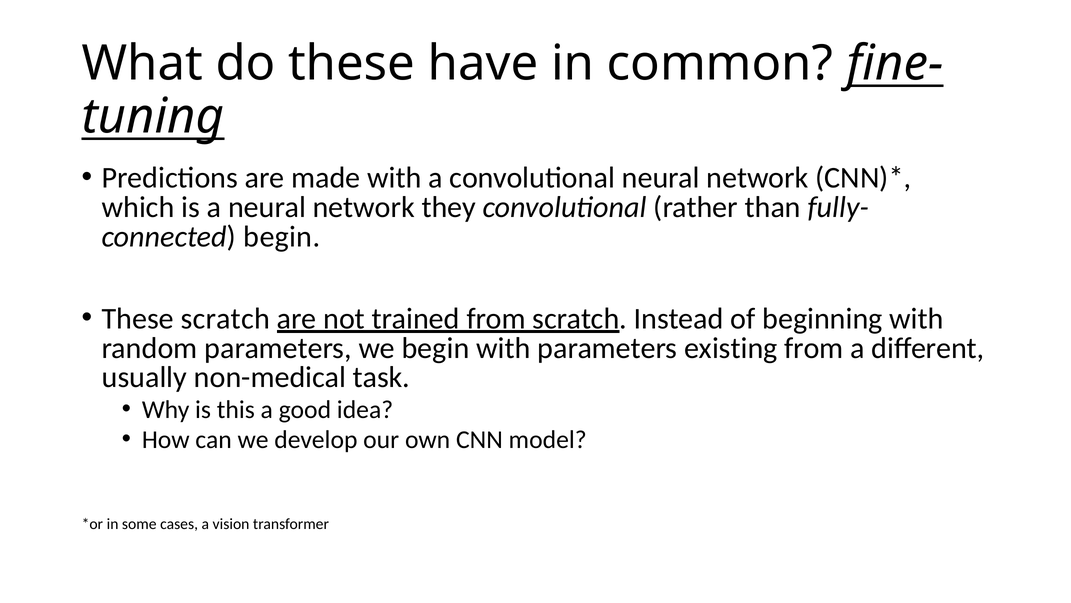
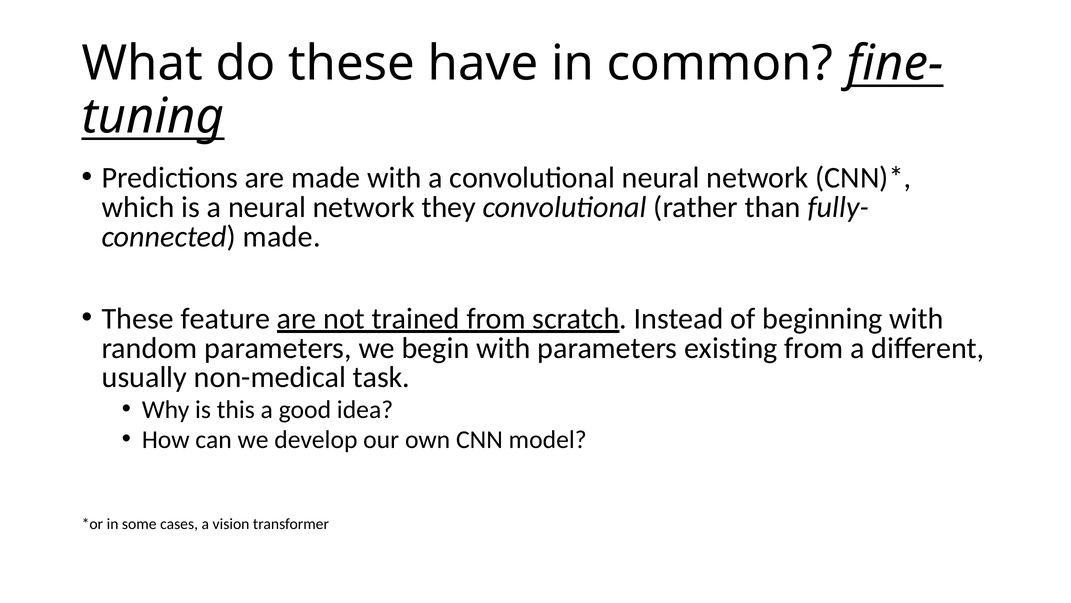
begin at (282, 236): begin -> made
These scratch: scratch -> feature
